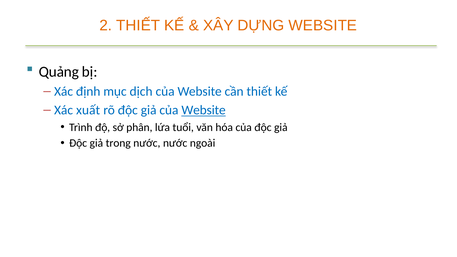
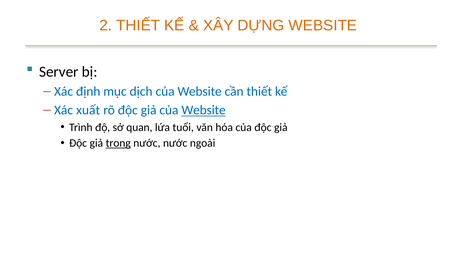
Quảng: Quảng -> Server
phân: phân -> quan
trong underline: none -> present
